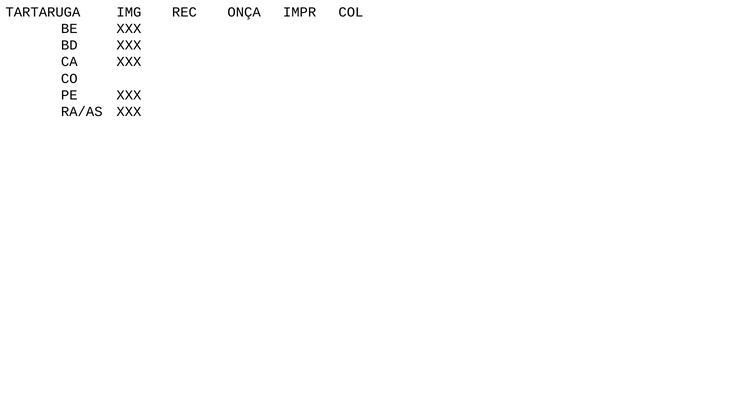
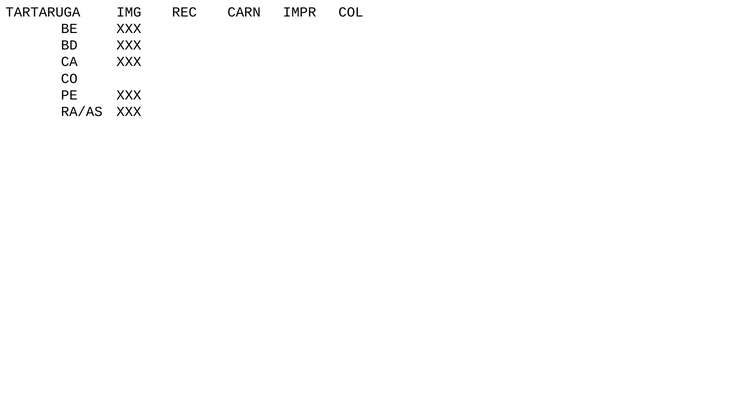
ONÇA: ONÇA -> CARN
